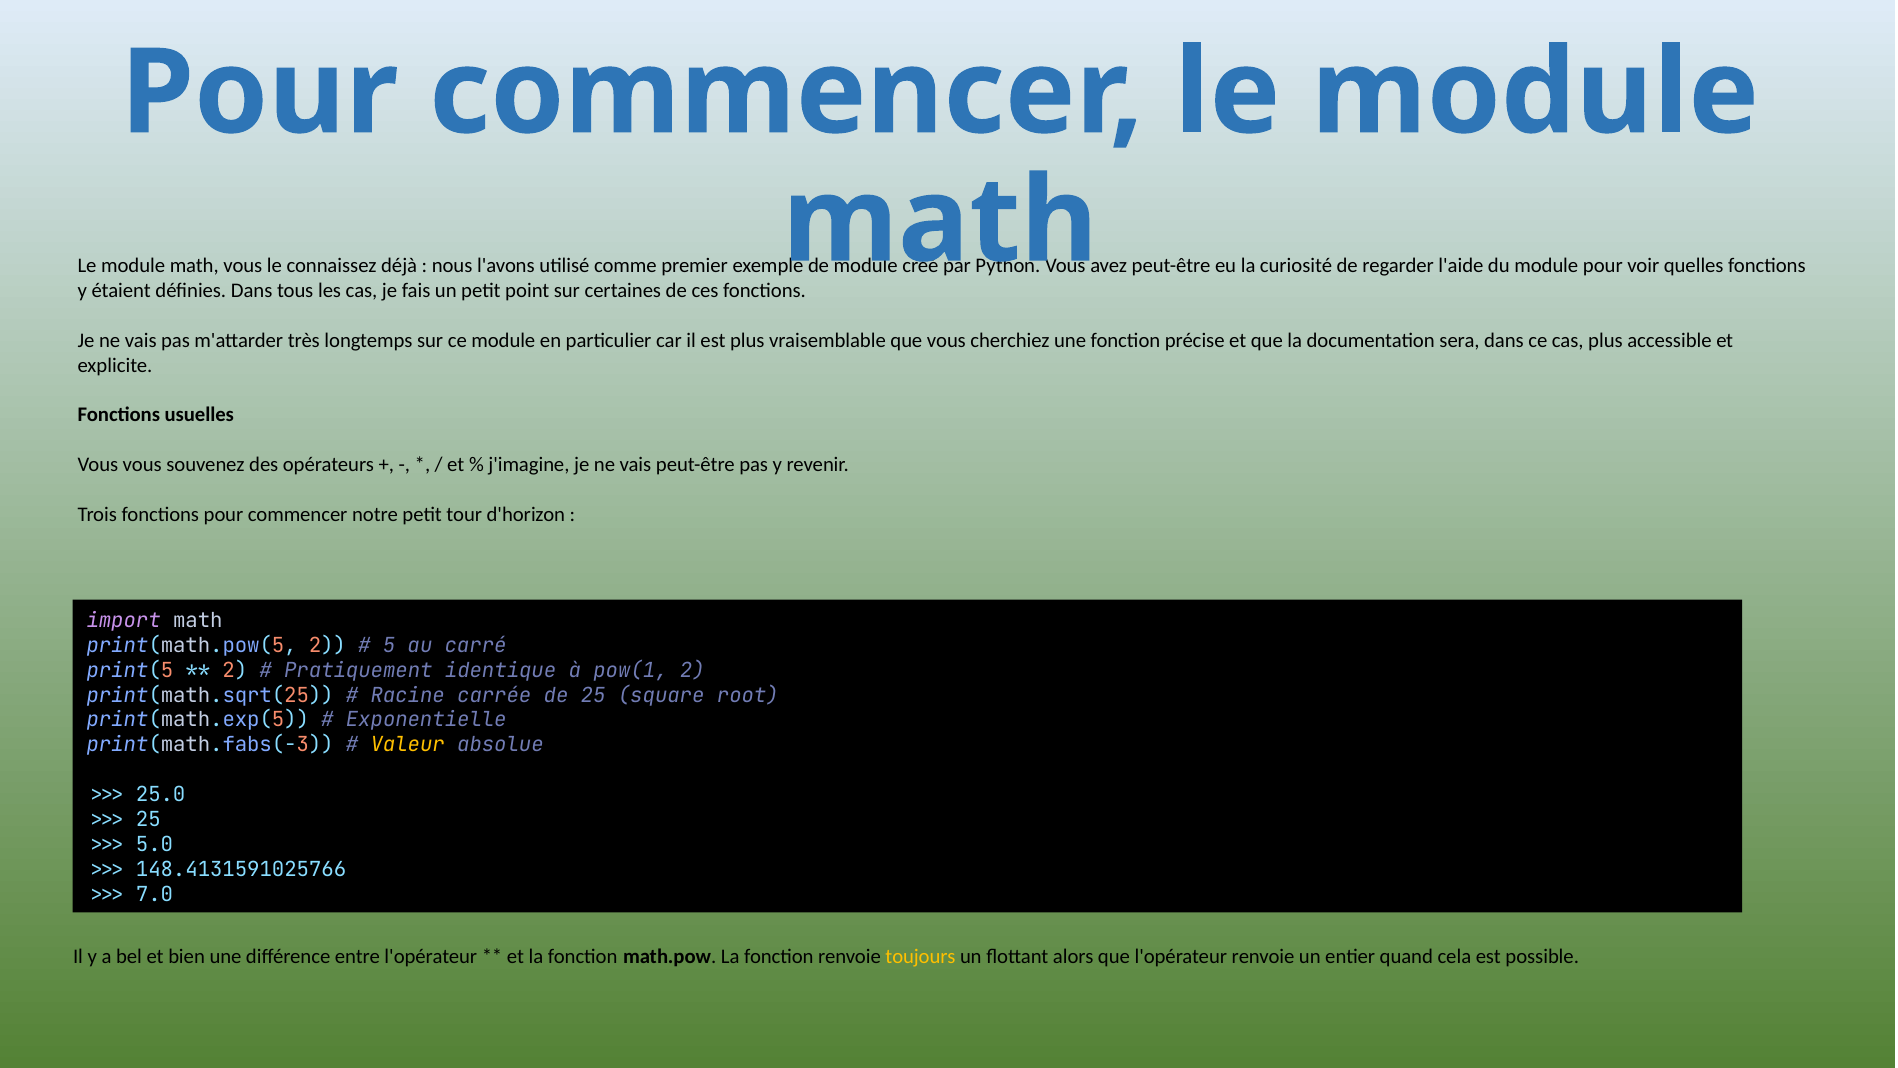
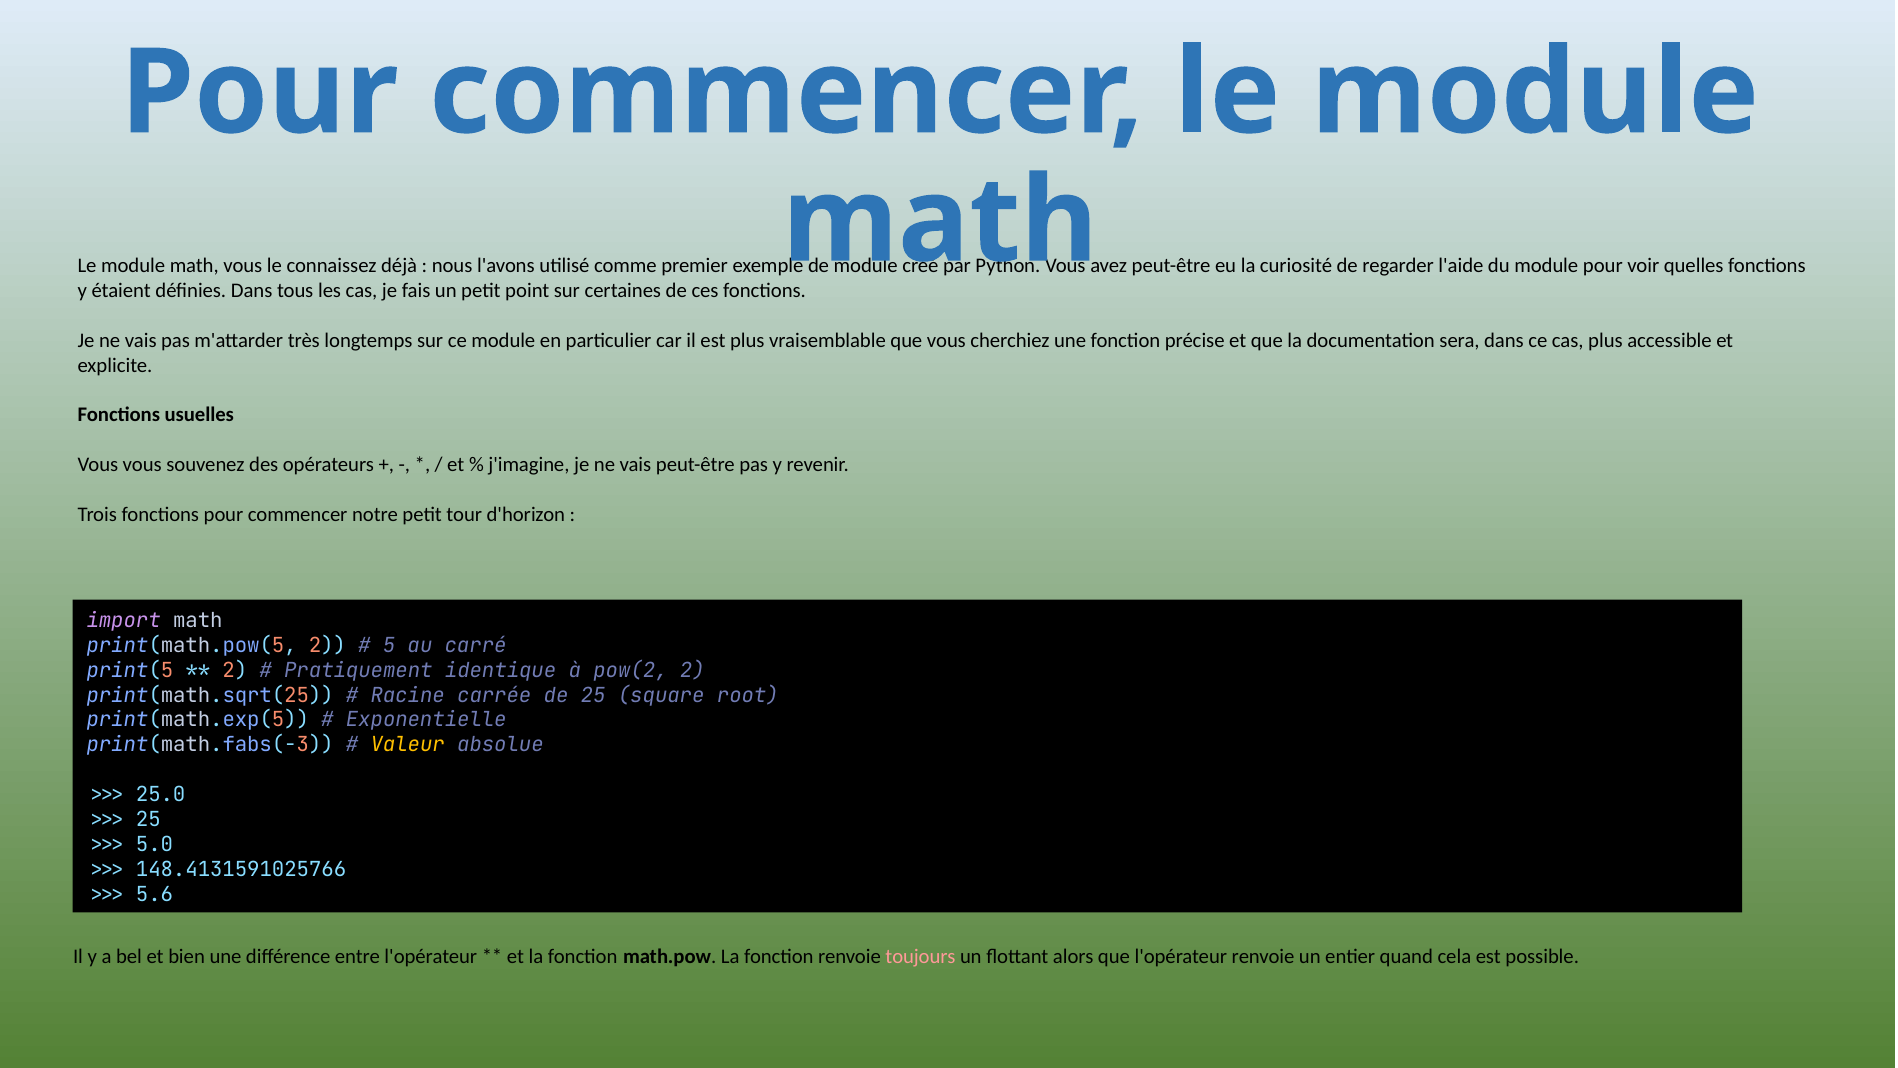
pow(1: pow(1 -> pow(2
7.0: 7.0 -> 5.6
toujours colour: yellow -> pink
